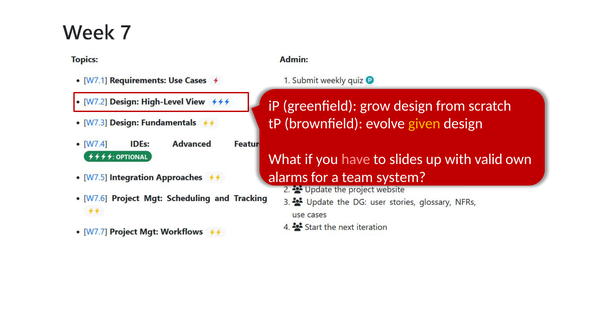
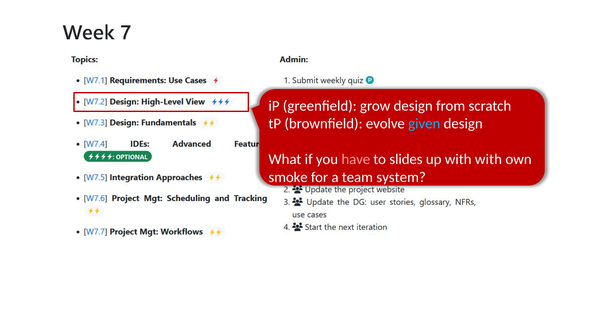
given colour: yellow -> light blue
with valid: valid -> with
alarms: alarms -> smoke
